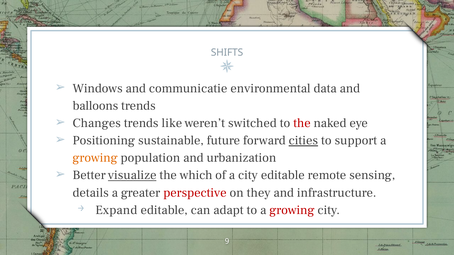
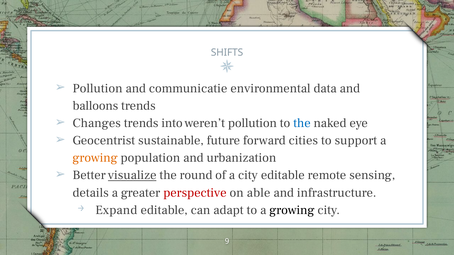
Windows at (98, 88): Windows -> Pollution
like: like -> into
weren’t switched: switched -> pollution
the at (302, 123) colour: red -> blue
Positioning: Positioning -> Geocentrist
cities underline: present -> none
which: which -> round
they: they -> able
growing at (292, 210) colour: red -> black
